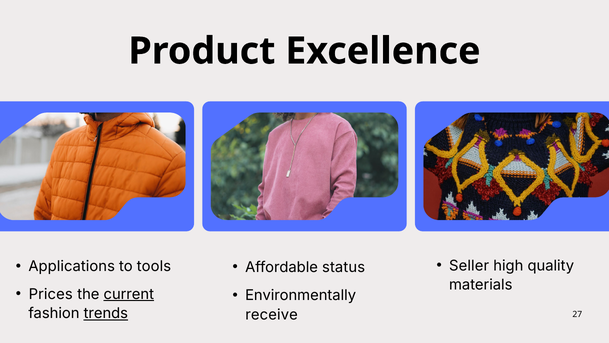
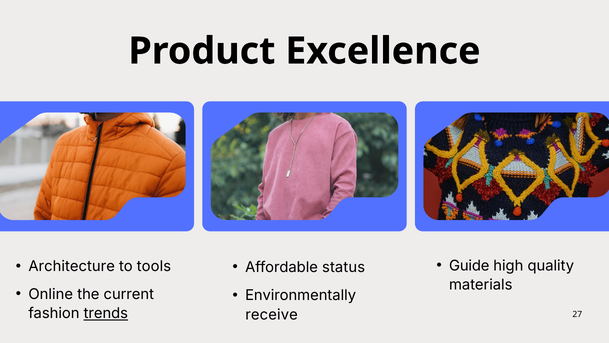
Applications: Applications -> Architecture
Seller: Seller -> Guide
Prices: Prices -> Online
current underline: present -> none
